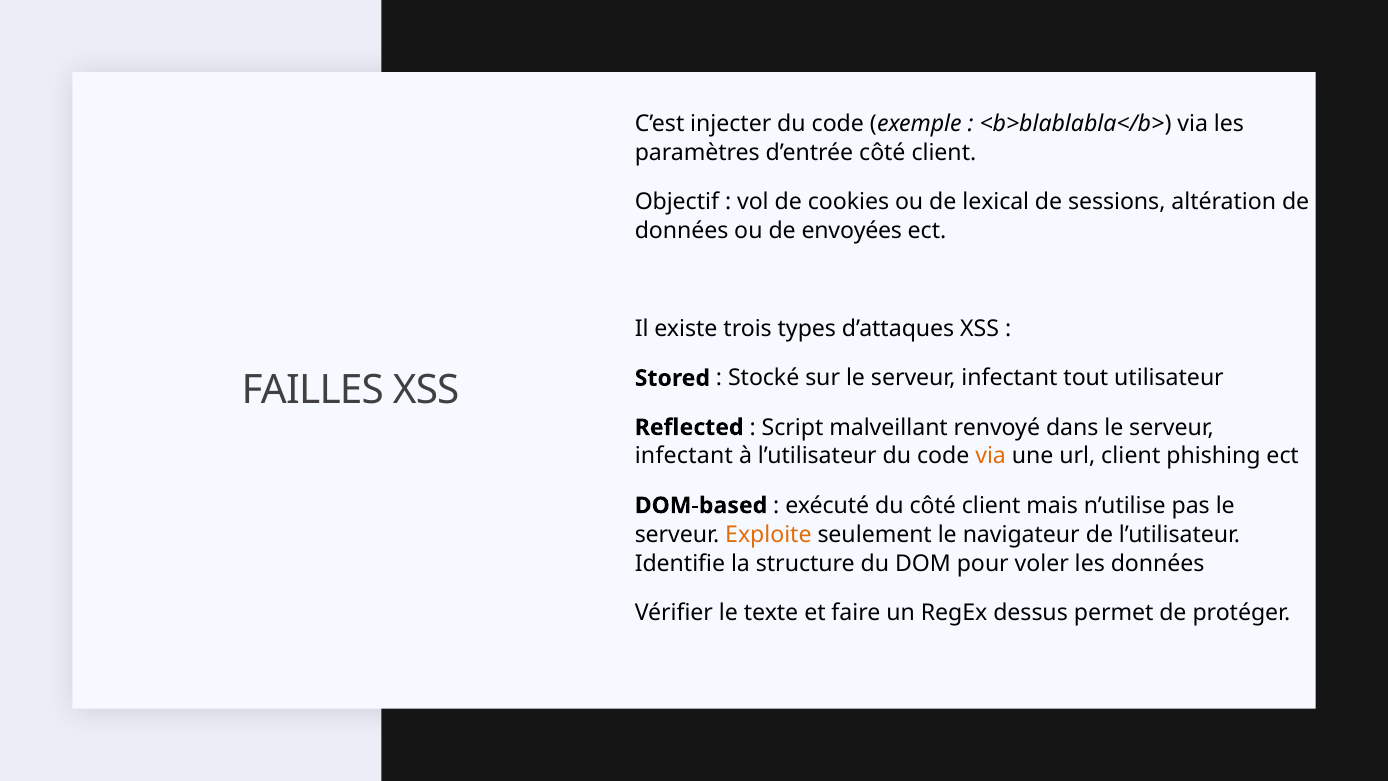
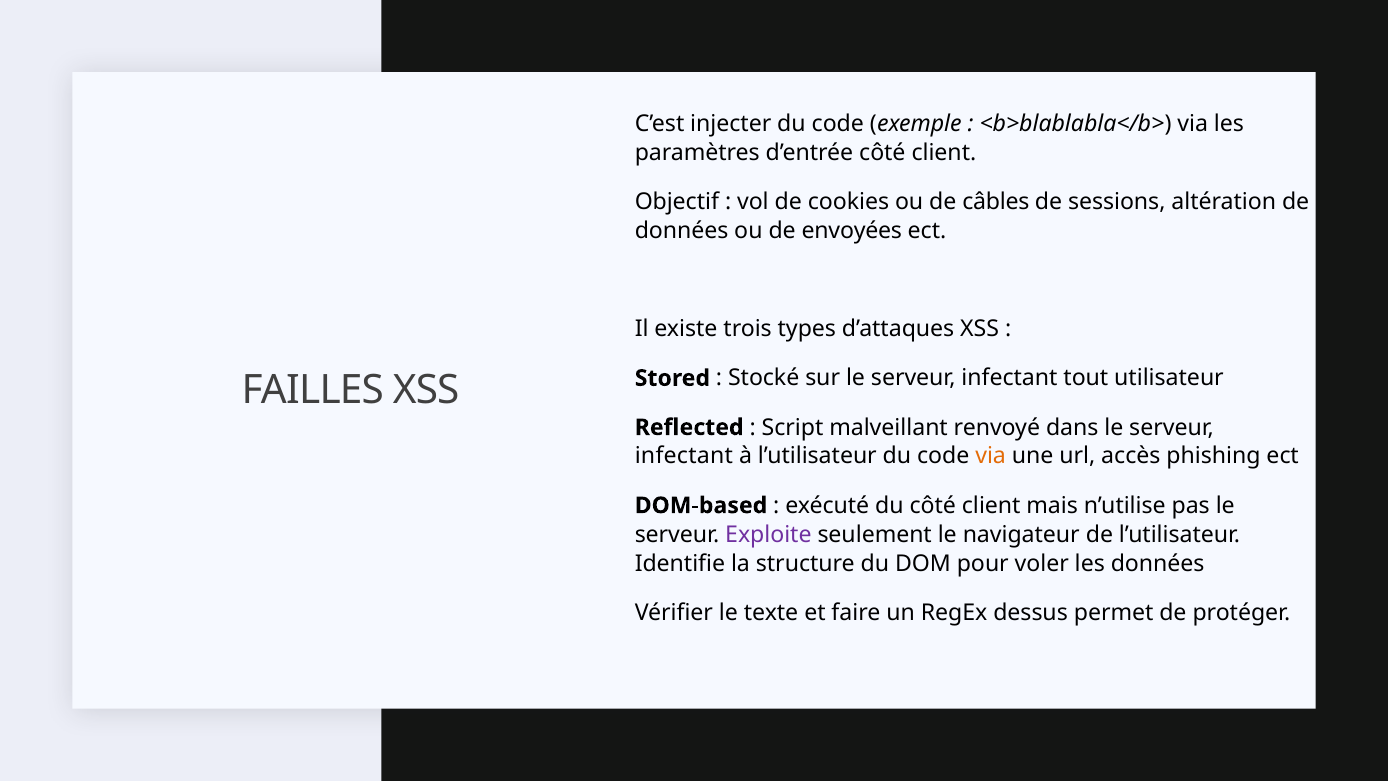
lexical: lexical -> câbles
url client: client -> accès
Exploite colour: orange -> purple
